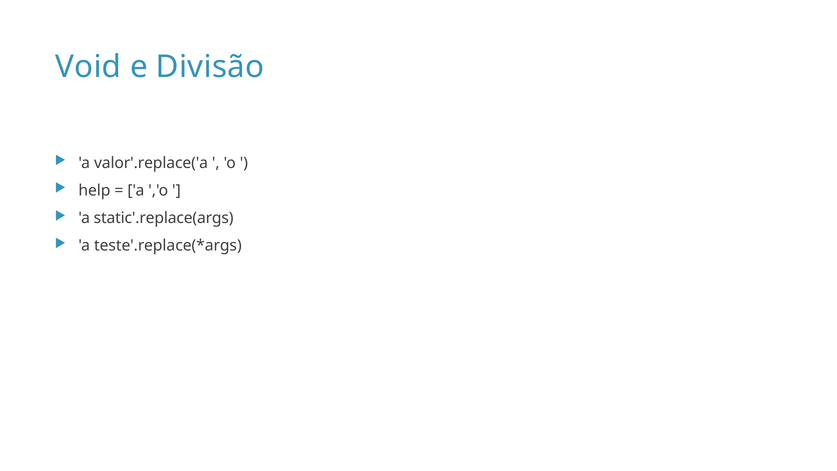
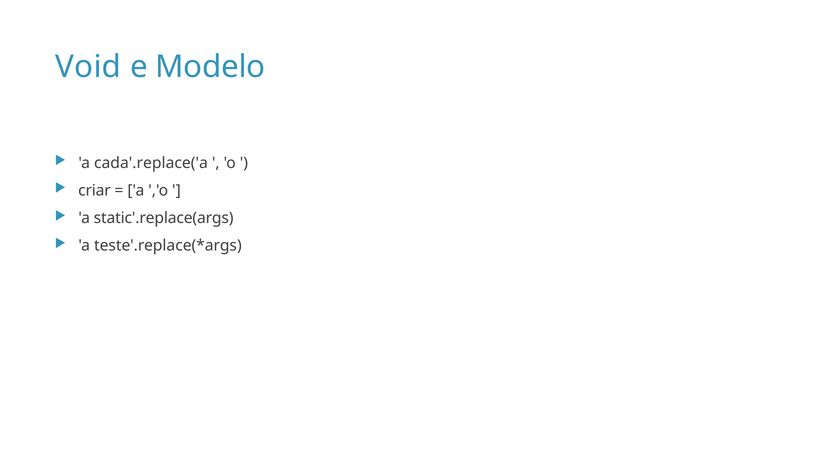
Divisão: Divisão -> Modelo
valor'.replace('a: valor'.replace('a -> cada'.replace('a
help: help -> criar
